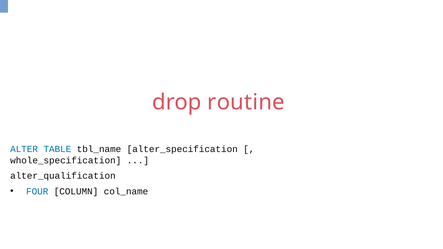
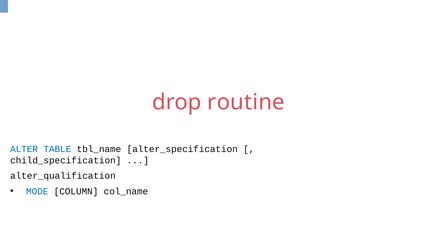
whole_specification: whole_specification -> child_specification
FOUR: FOUR -> MODE
